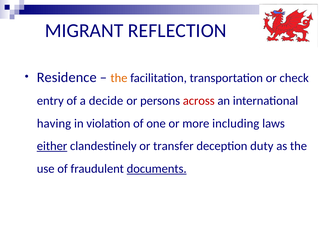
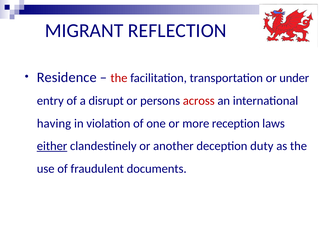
the at (119, 78) colour: orange -> red
check: check -> under
decide: decide -> disrupt
including: including -> reception
transfer: transfer -> another
documents underline: present -> none
